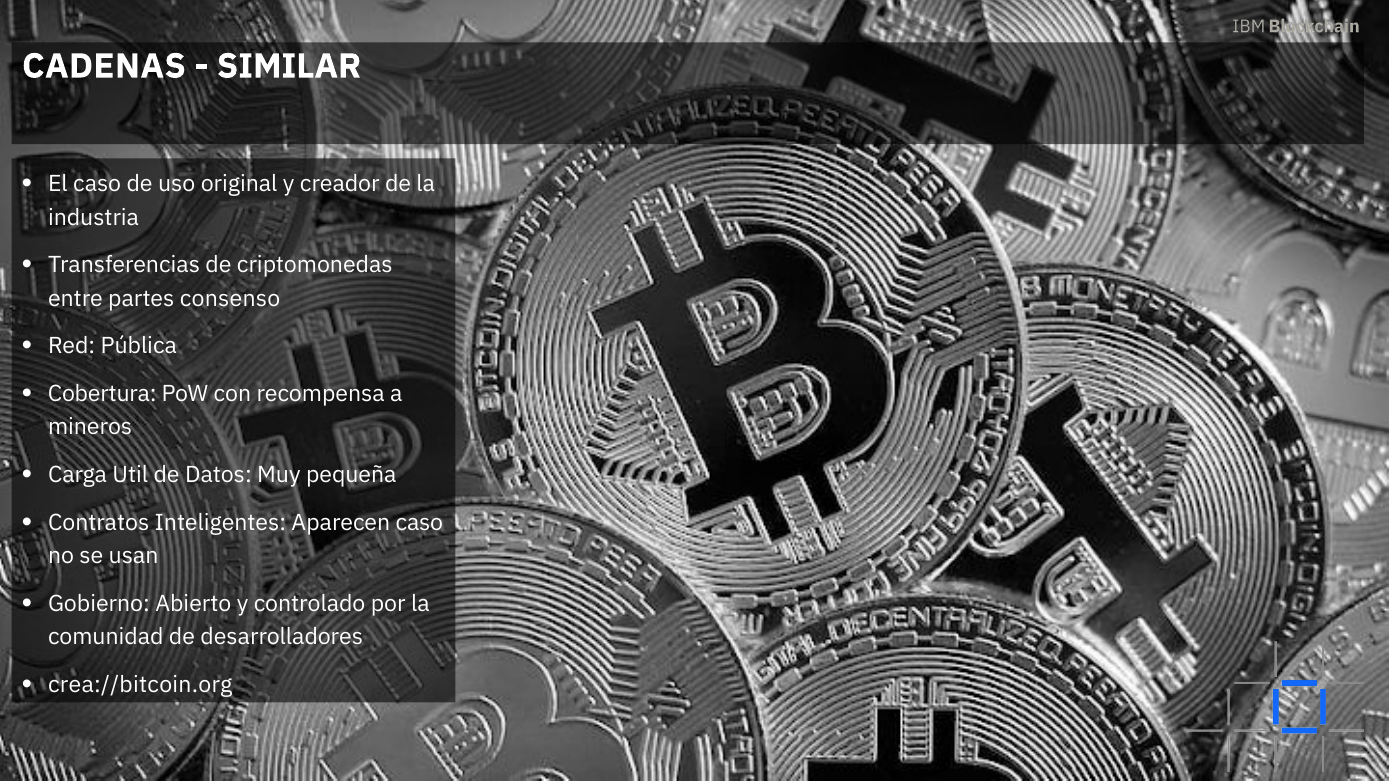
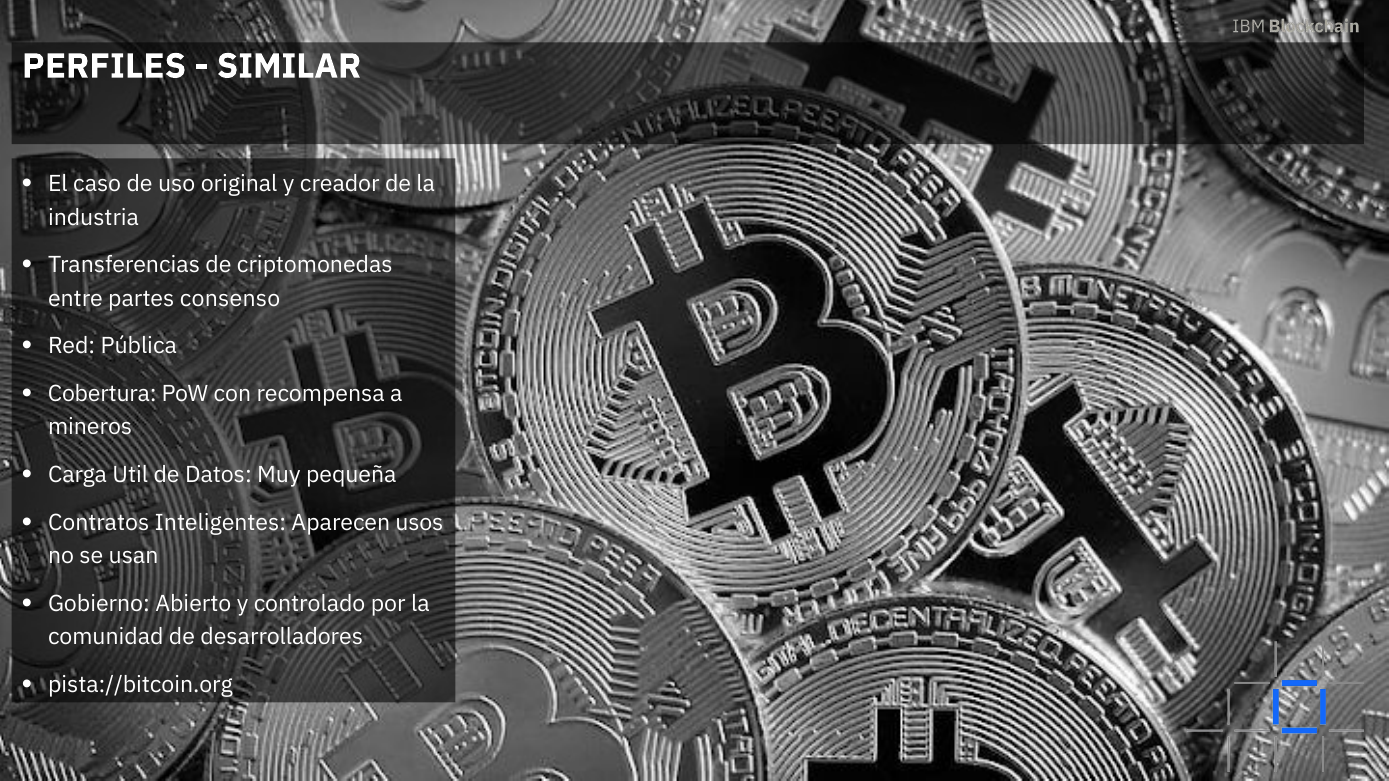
CADENAS: CADENAS -> PERFILES
Aparecen caso: caso -> usos
crea://bitcoin.org: crea://bitcoin.org -> pista://bitcoin.org
